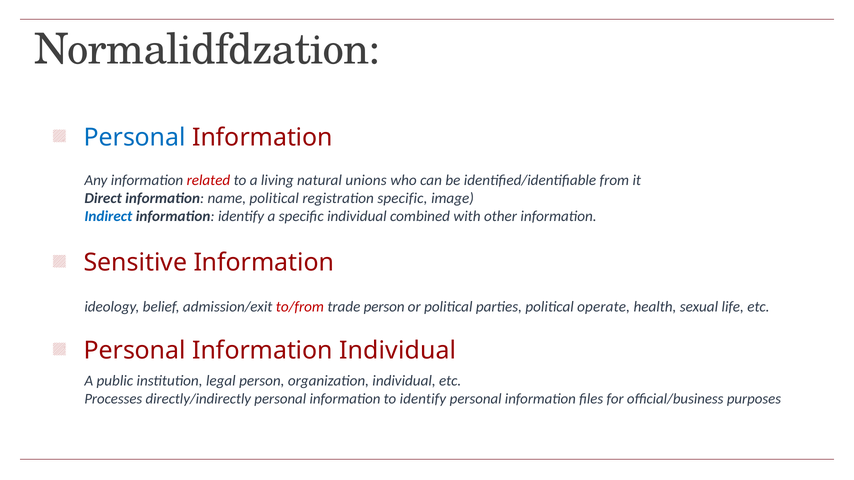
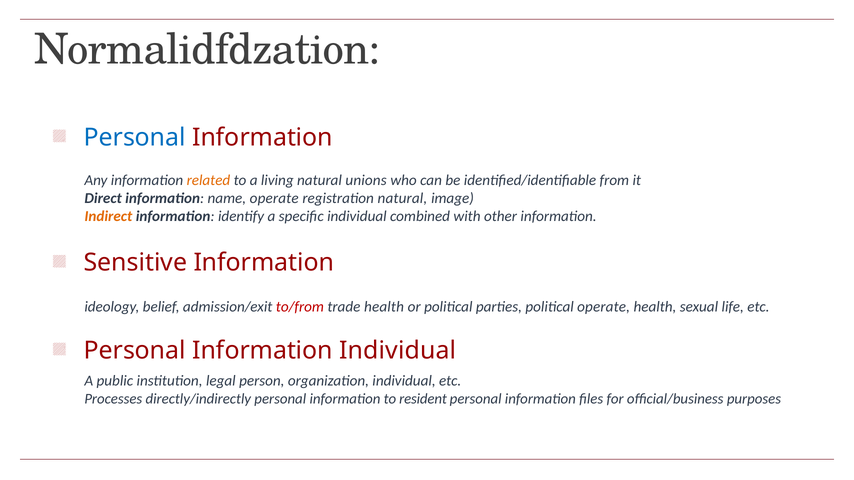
related colour: red -> orange
name political: political -> operate
registration specific: specific -> natural
Indirect colour: blue -> orange
trade person: person -> health
to identify: identify -> resident
